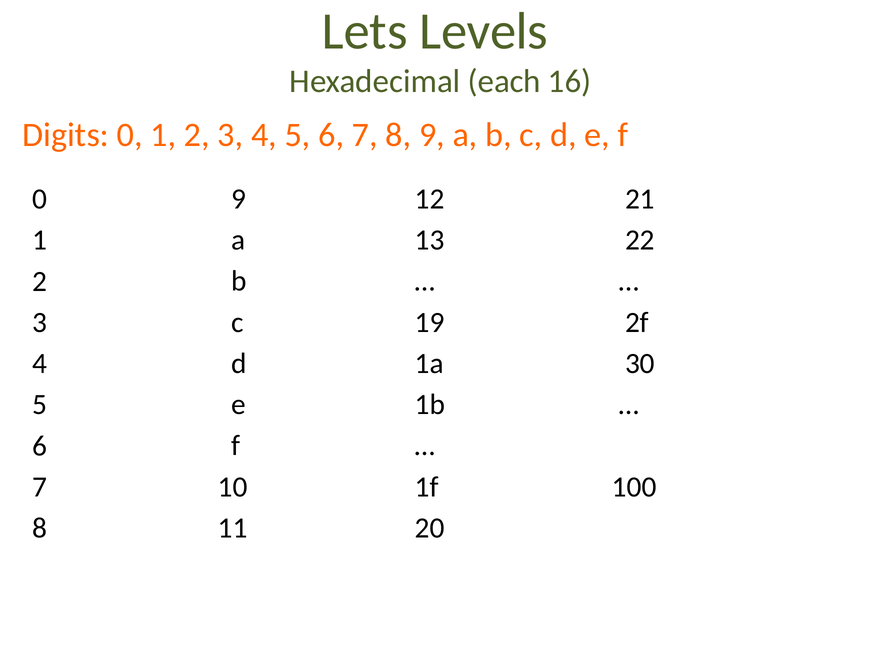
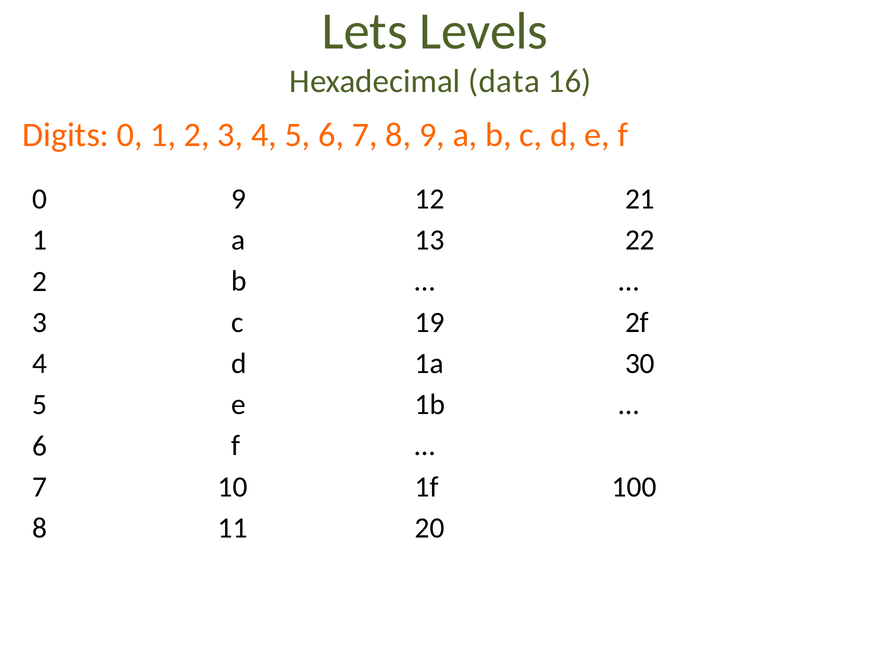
each: each -> data
